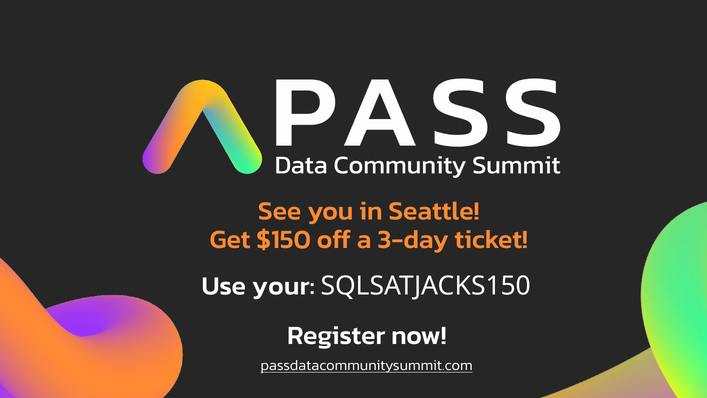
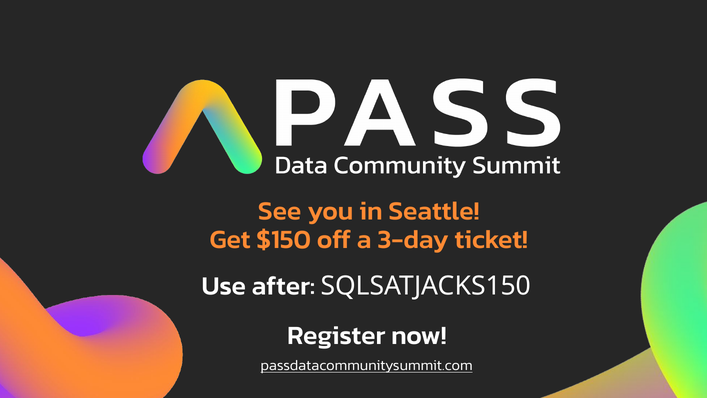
your: your -> after
